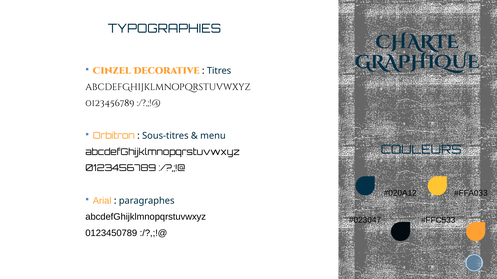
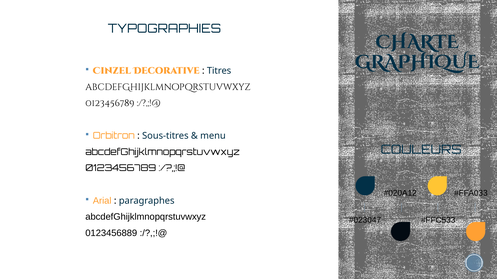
0123450789: 0123450789 -> 0123456889
